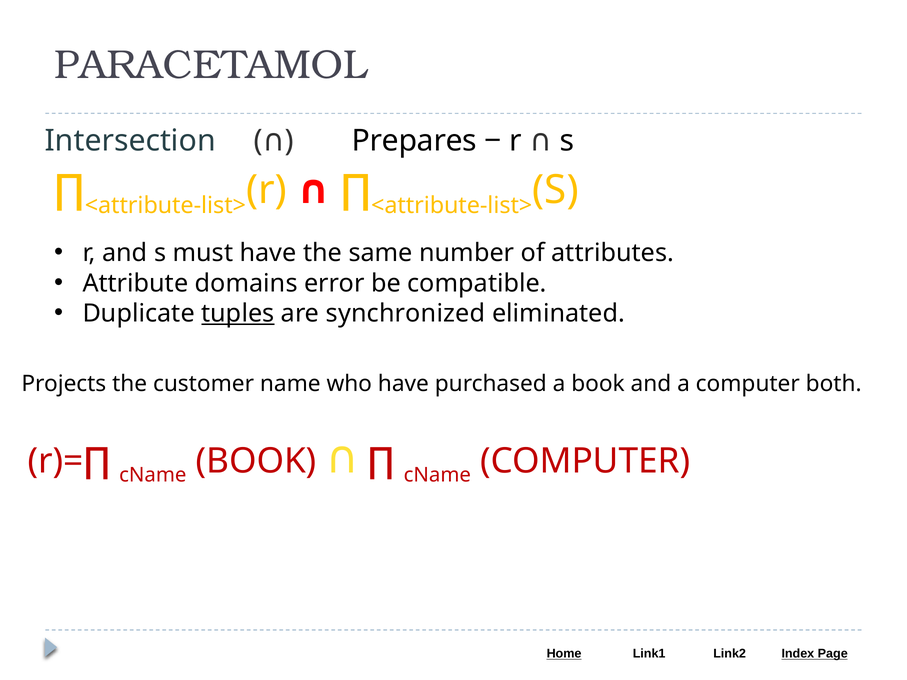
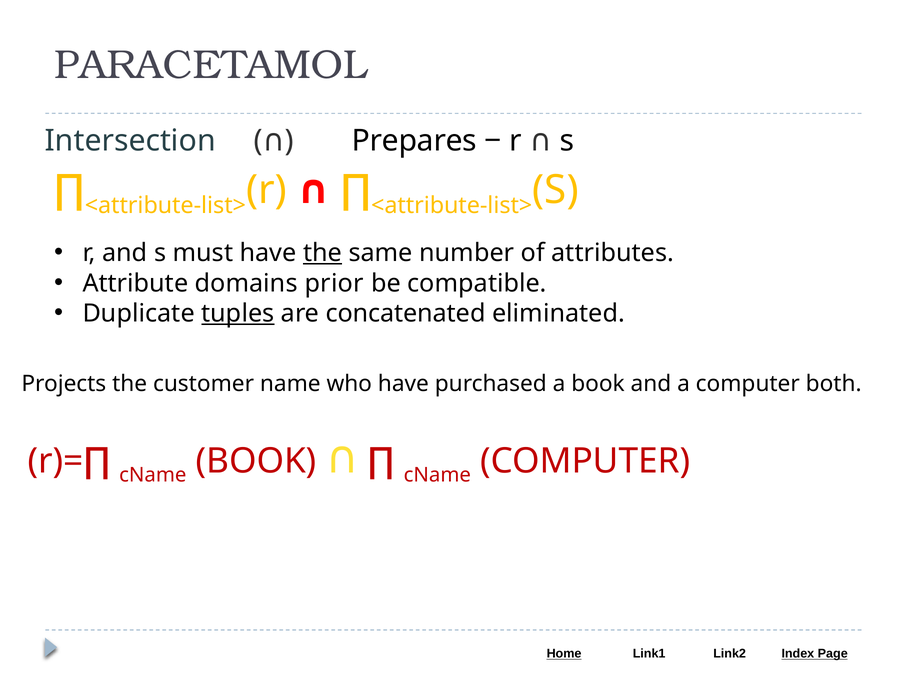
the at (323, 253) underline: none -> present
error: error -> prior
synchronized: synchronized -> concatenated
